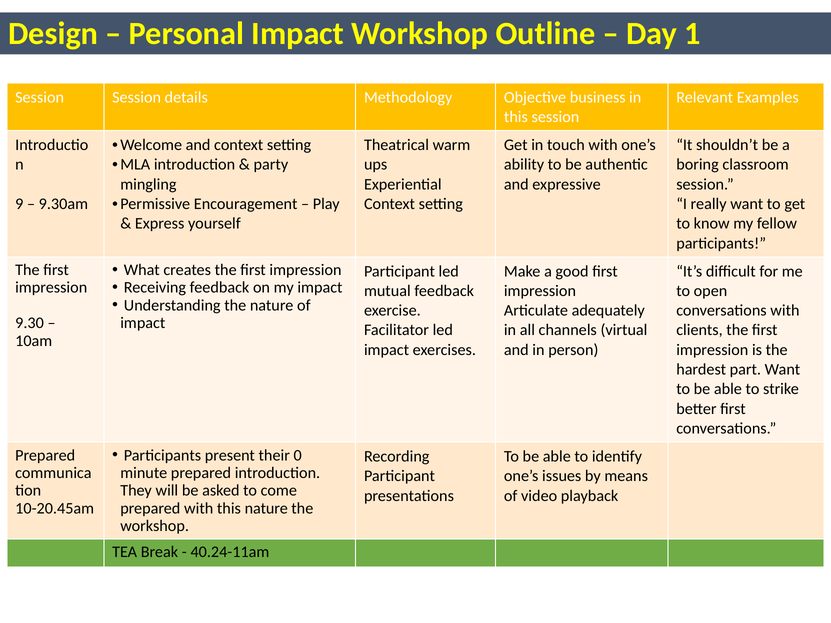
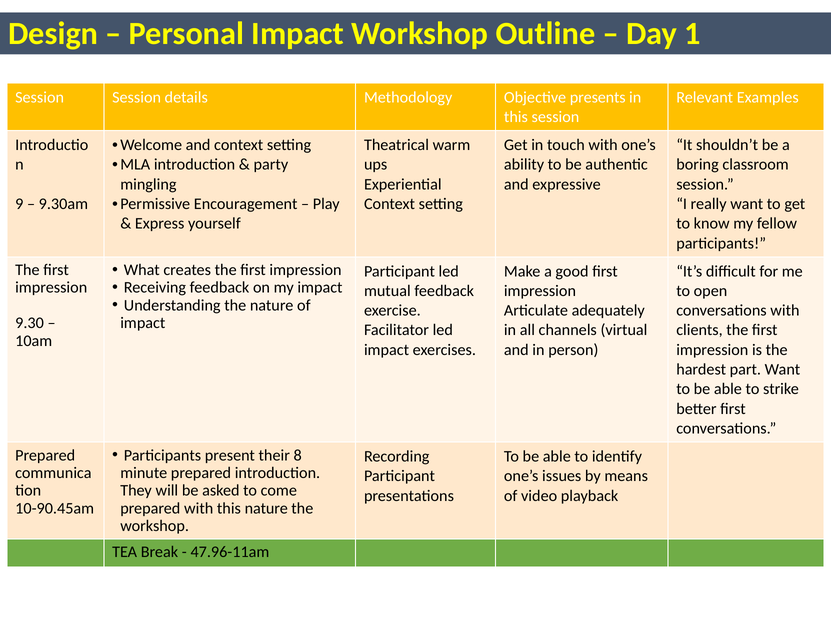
business: business -> presents
0: 0 -> 8
10-20.45am: 10-20.45am -> 10-90.45am
40.24-11am: 40.24-11am -> 47.96-11am
